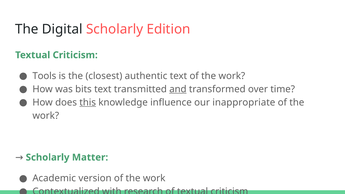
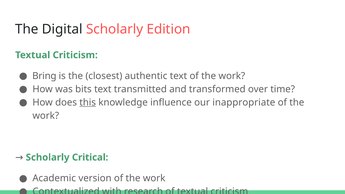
Tools: Tools -> Bring
and underline: present -> none
Matter: Matter -> Critical
